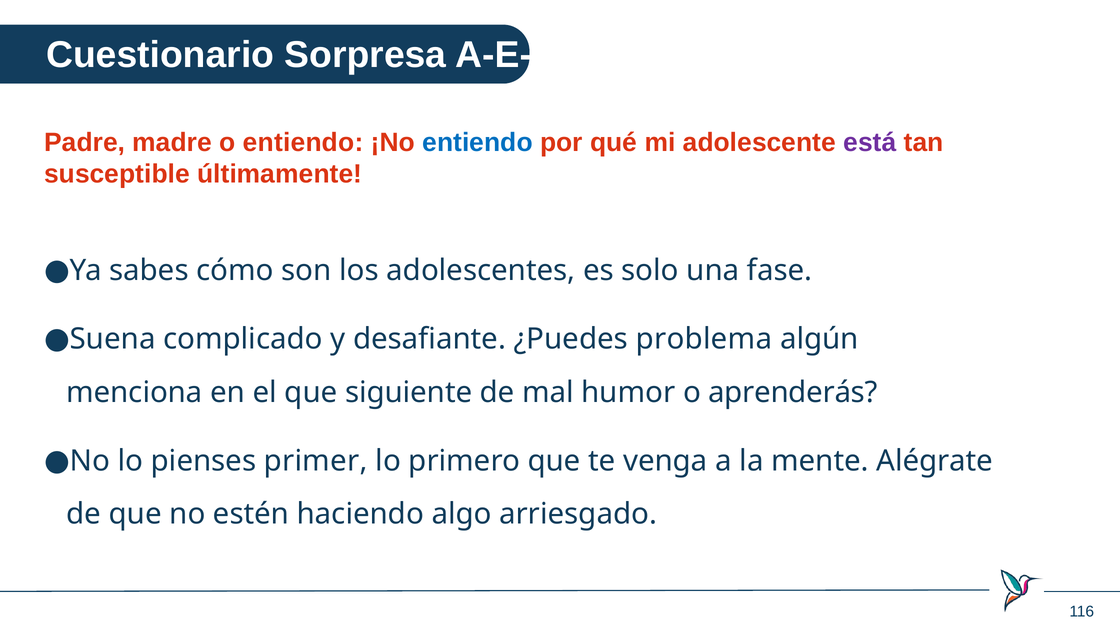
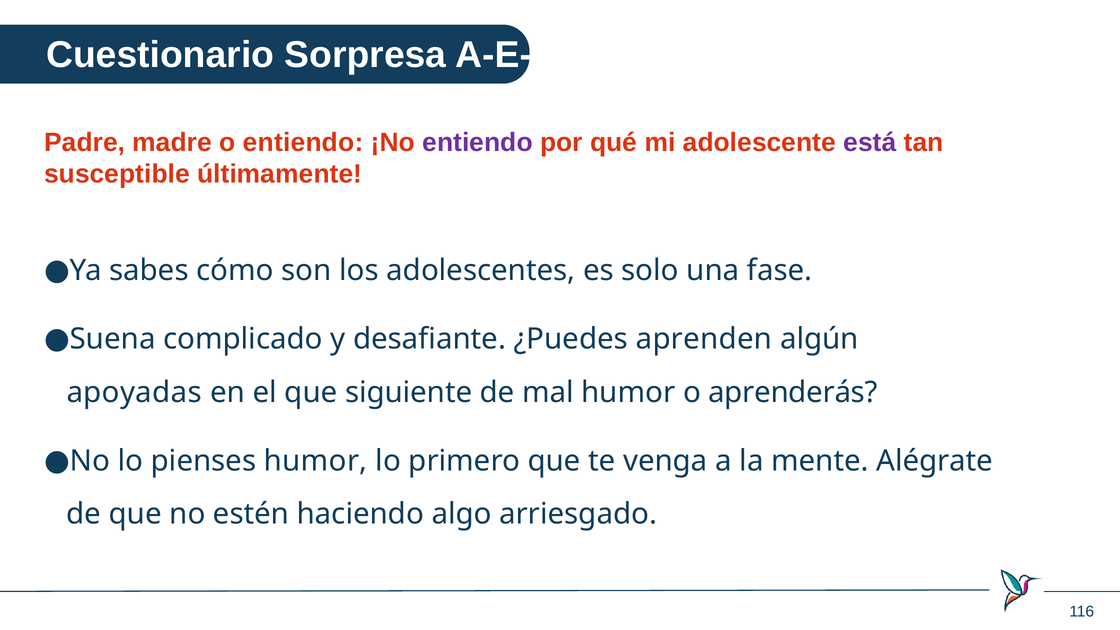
entiendo at (477, 142) colour: blue -> purple
problema: problema -> aprenden
menciona: menciona -> apoyadas
pienses primer: primer -> humor
